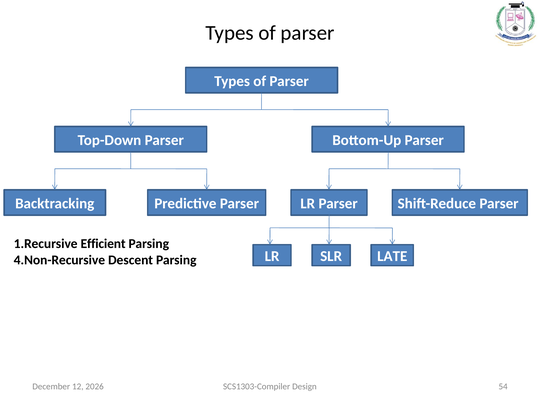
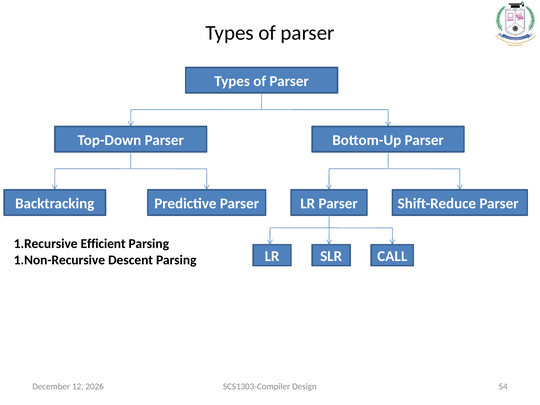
LATE: LATE -> CALL
4.Non-Recursive: 4.Non-Recursive -> 1.Non-Recursive
